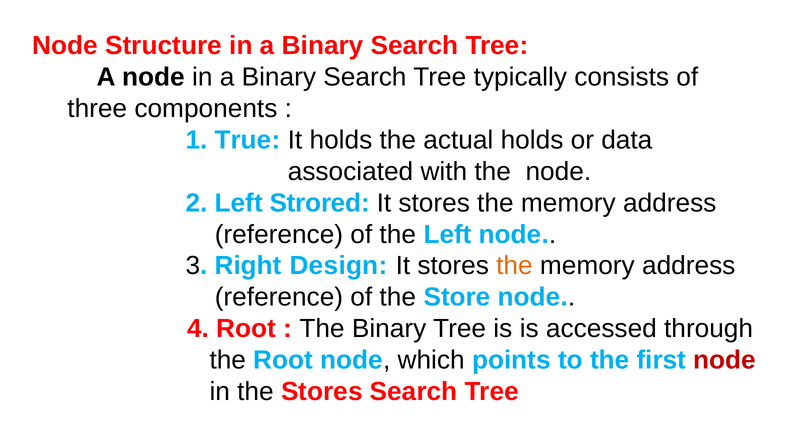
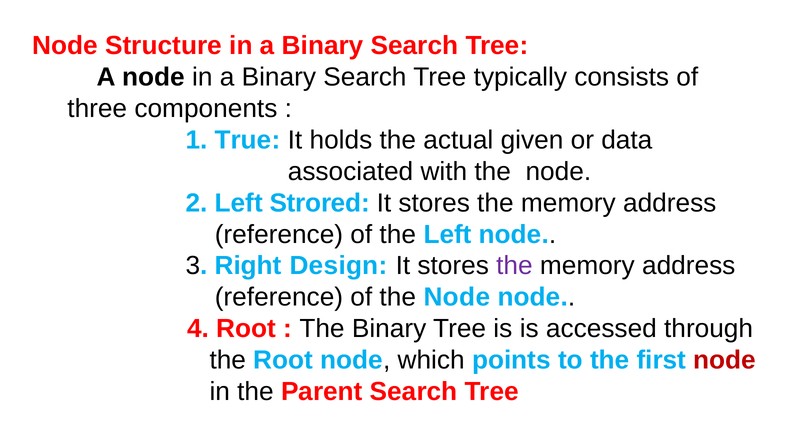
actual holds: holds -> given
the at (514, 266) colour: orange -> purple
of the Store: Store -> Node
the Stores: Stores -> Parent
